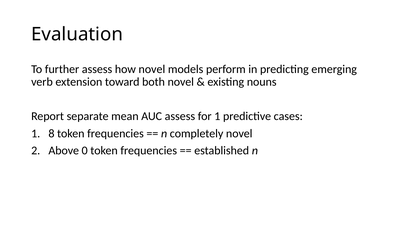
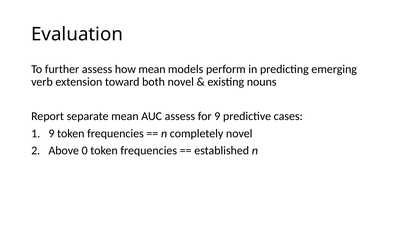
how novel: novel -> mean
for 1: 1 -> 9
8 at (51, 133): 8 -> 9
